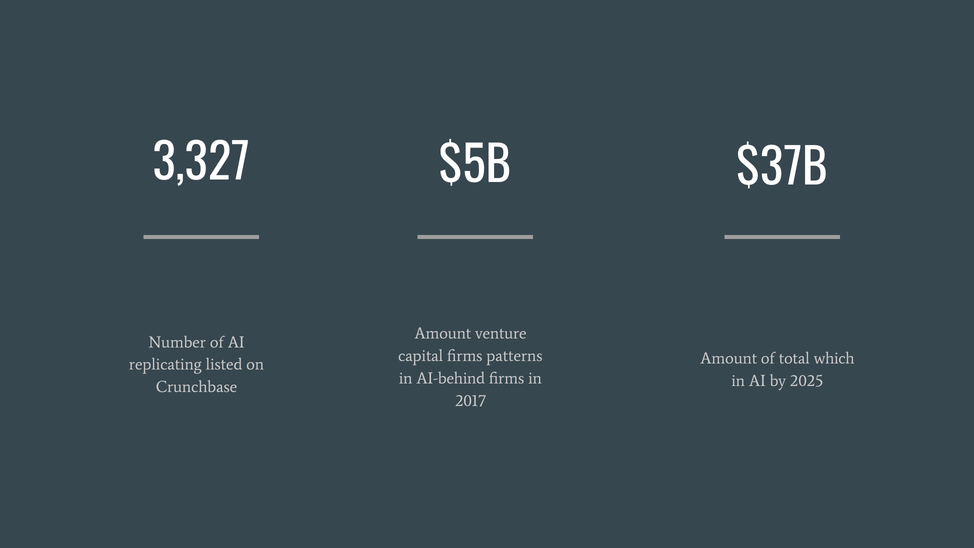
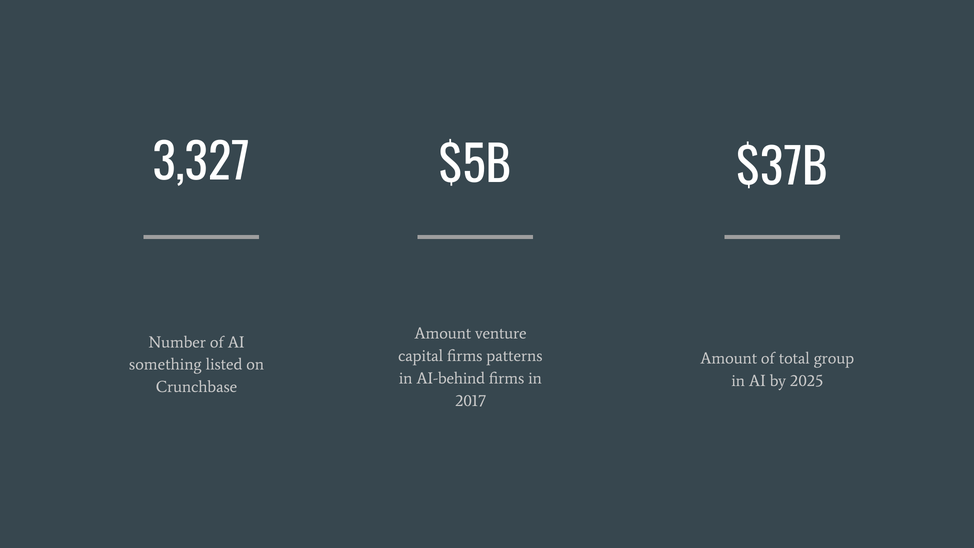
which: which -> group
replicating: replicating -> something
